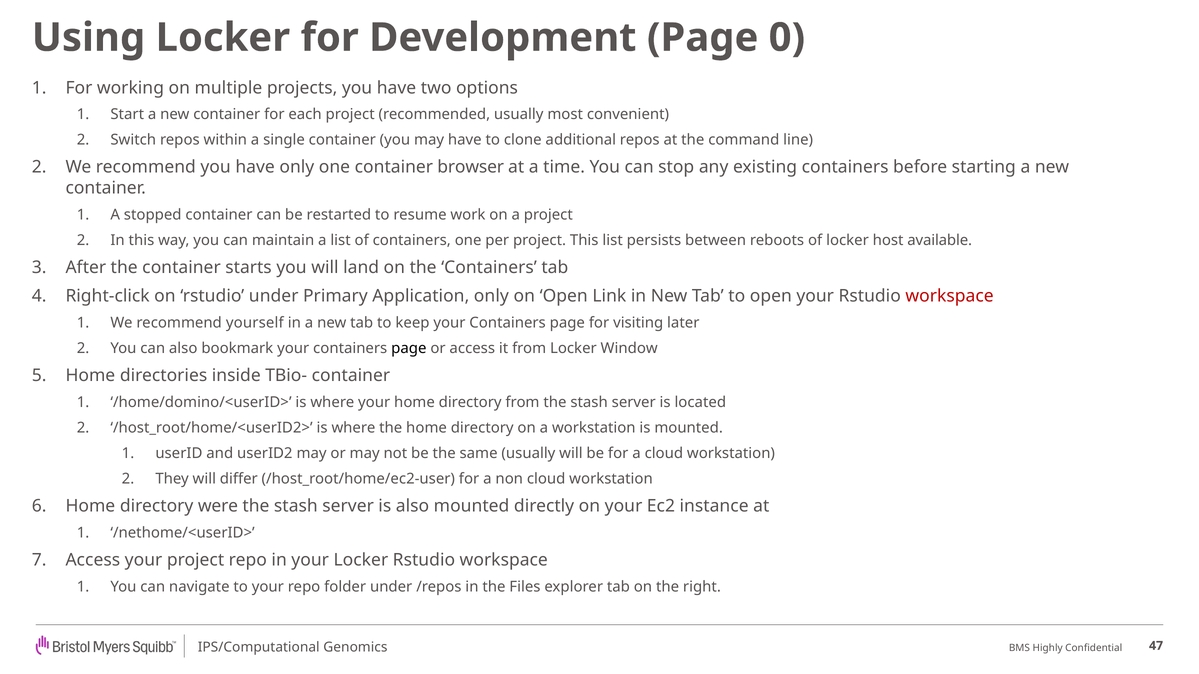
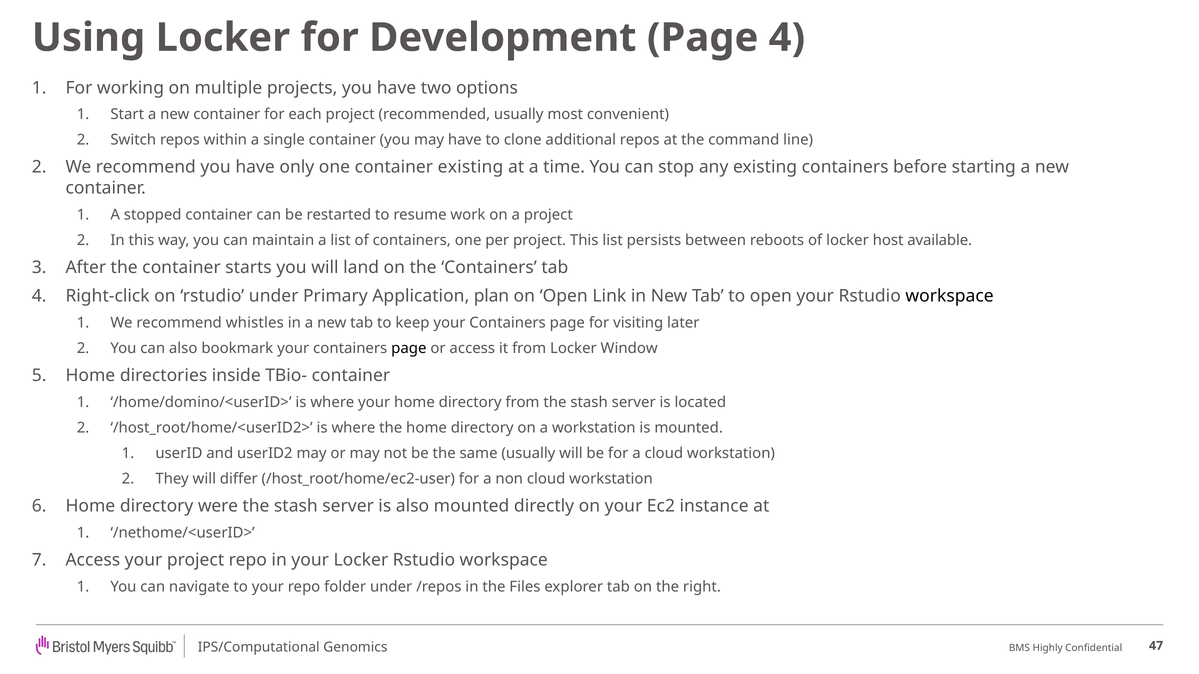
Page 0: 0 -> 4
container browser: browser -> existing
Application only: only -> plan
workspace at (950, 296) colour: red -> black
yourself: yourself -> whistles
